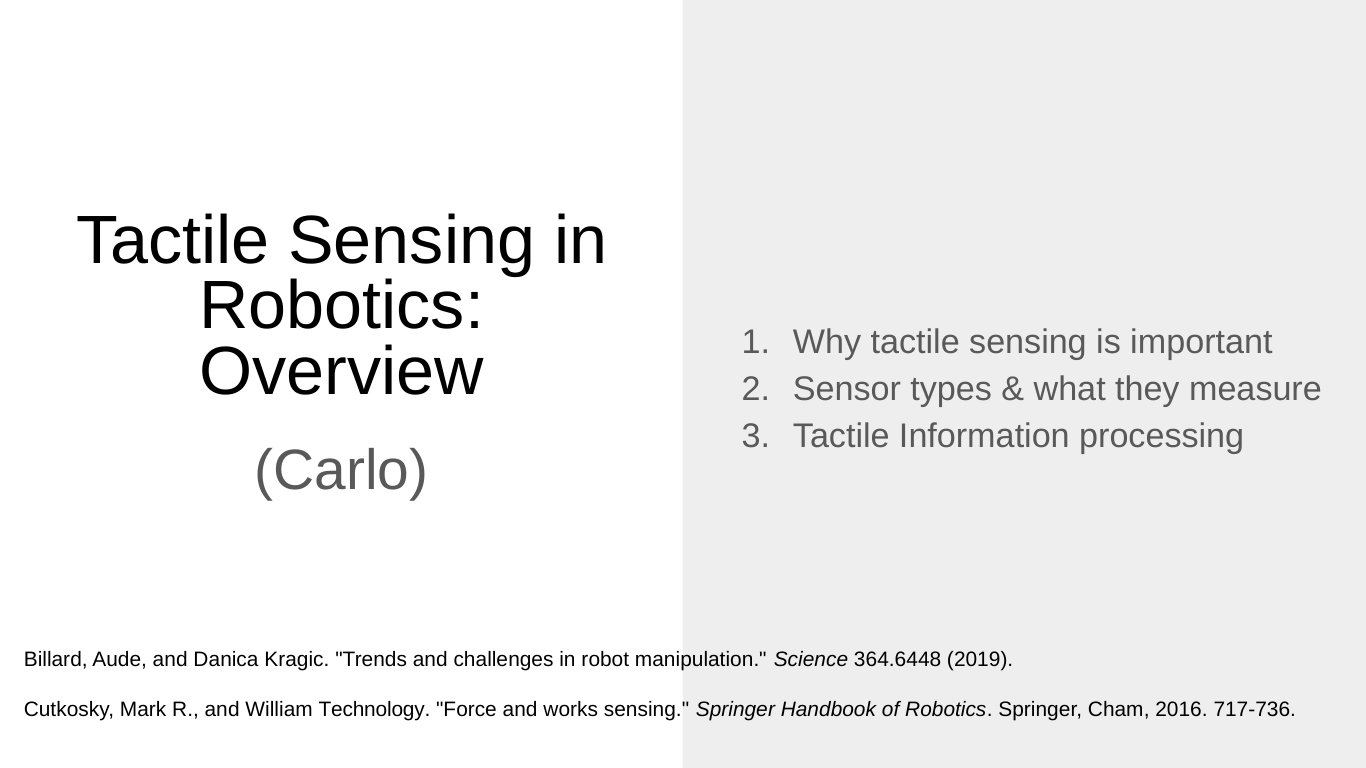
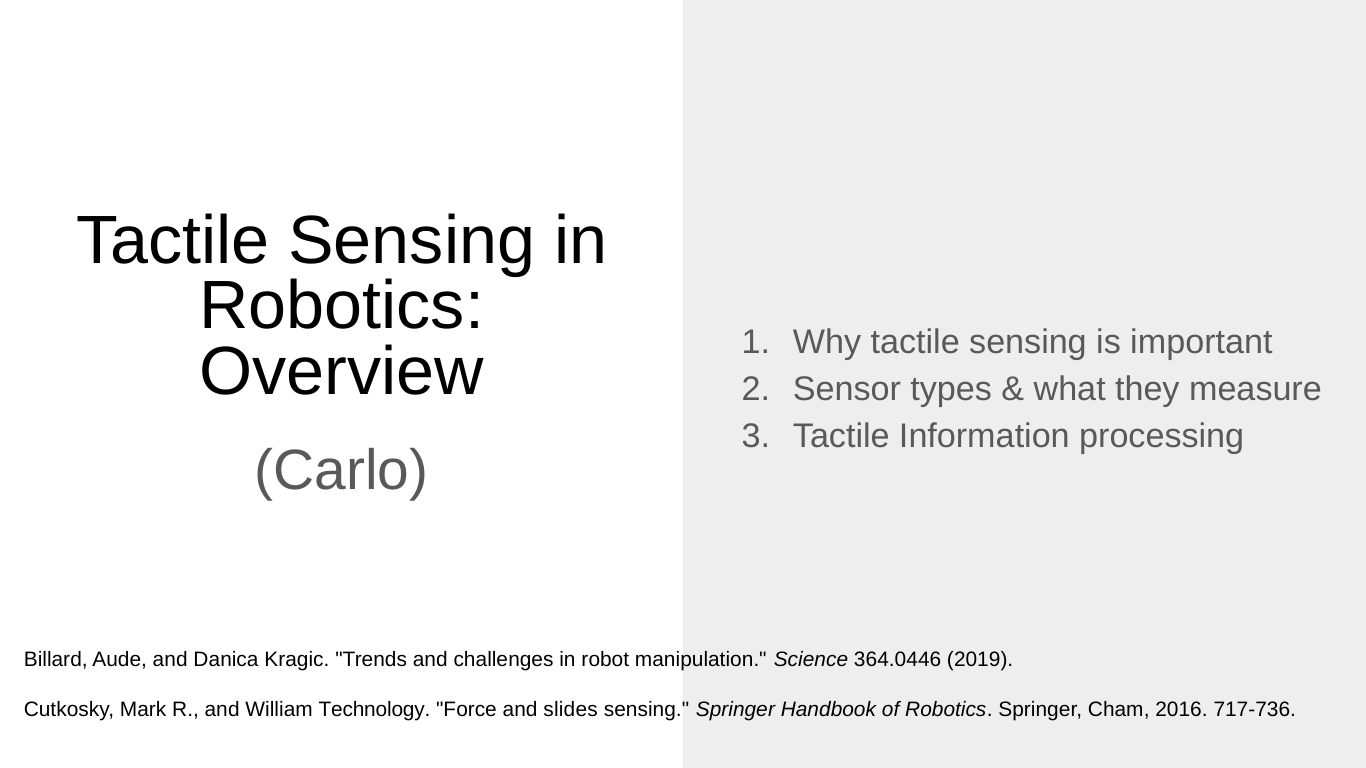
364.6448: 364.6448 -> 364.0446
works: works -> slides
